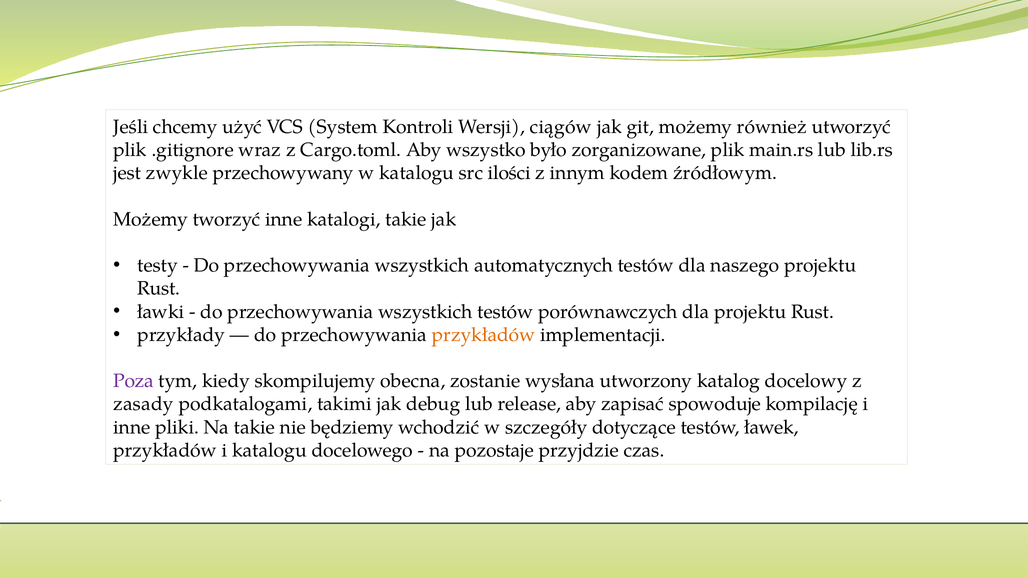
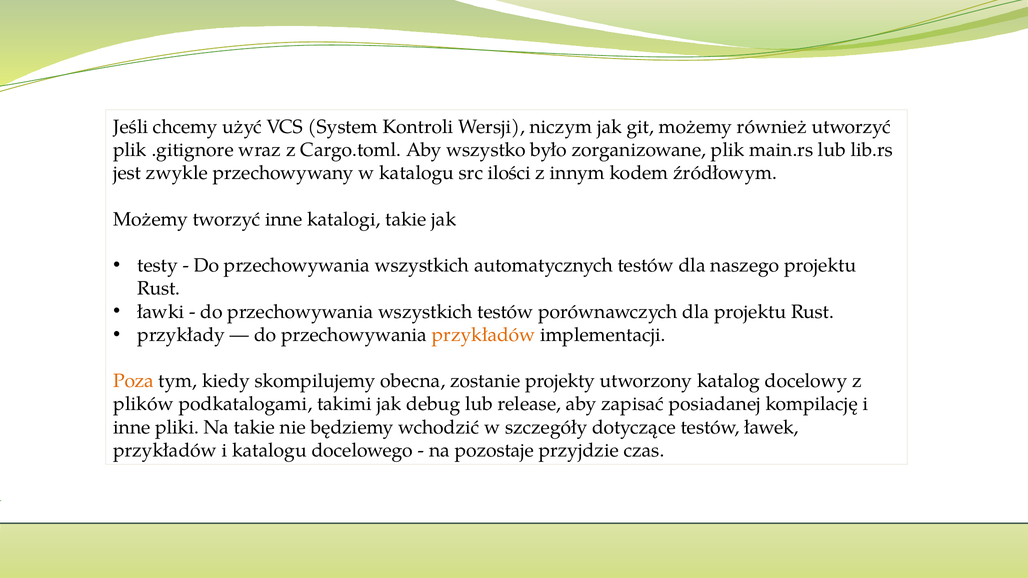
ciągów: ciągów -> niczym
Poza colour: purple -> orange
wysłana: wysłana -> projekty
zasady: zasady -> plików
spowoduje: spowoduje -> posiadanej
